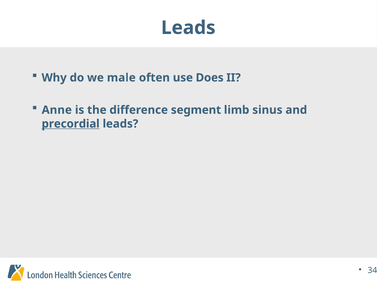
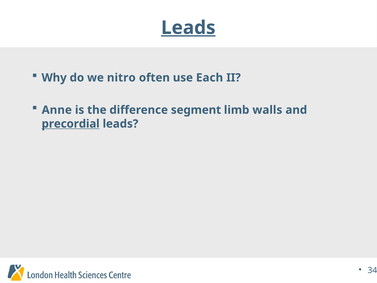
Leads at (188, 28) underline: none -> present
male: male -> nitro
Does: Does -> Each
sinus: sinus -> walls
